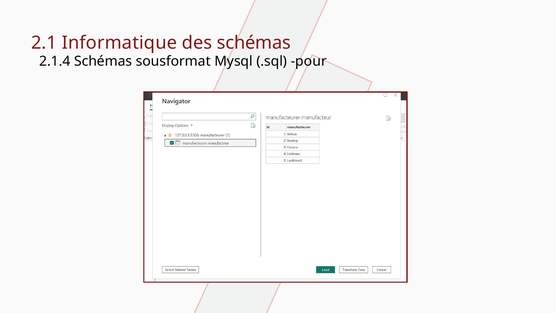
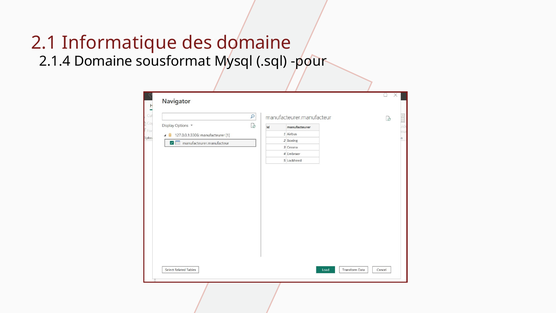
des schémas: schémas -> domaine
2.1.4 Schémas: Schémas -> Domaine
